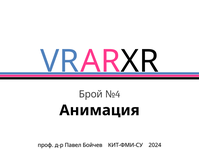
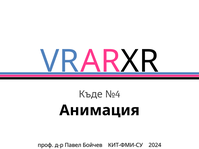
Брой: Брой -> Къде
